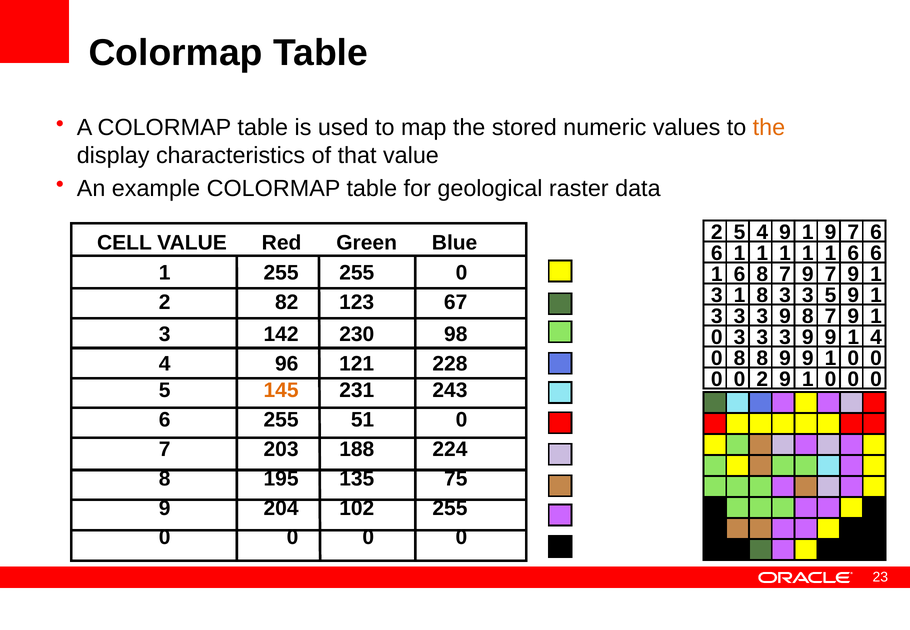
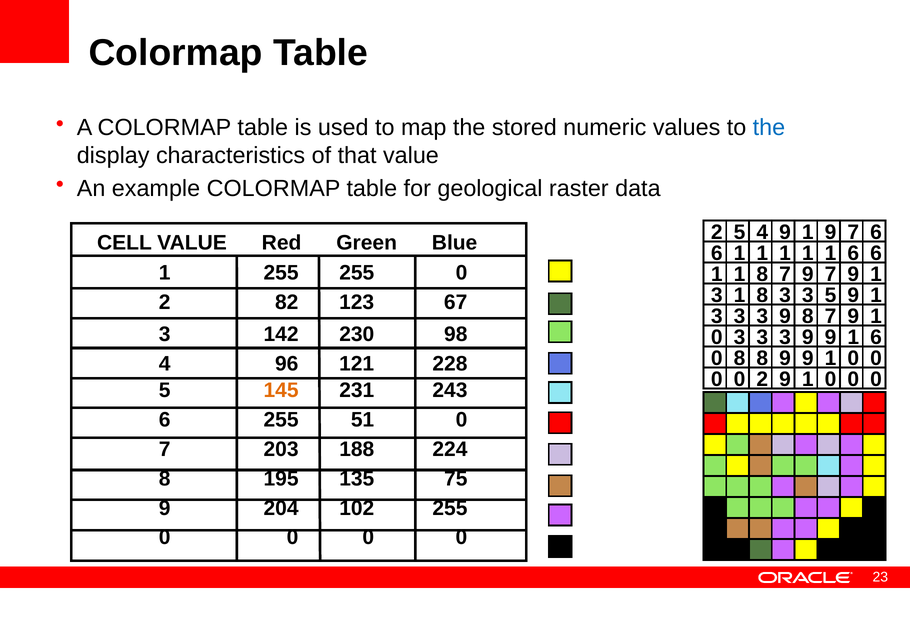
the at (769, 128) colour: orange -> blue
6 at (740, 274): 6 -> 1
9 4: 4 -> 6
